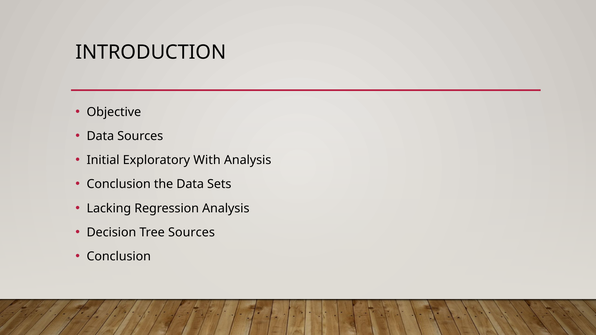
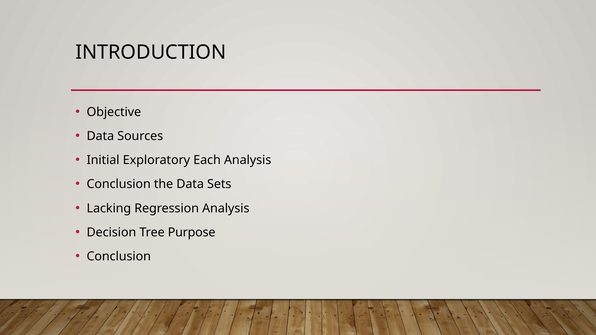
With: With -> Each
Tree Sources: Sources -> Purpose
